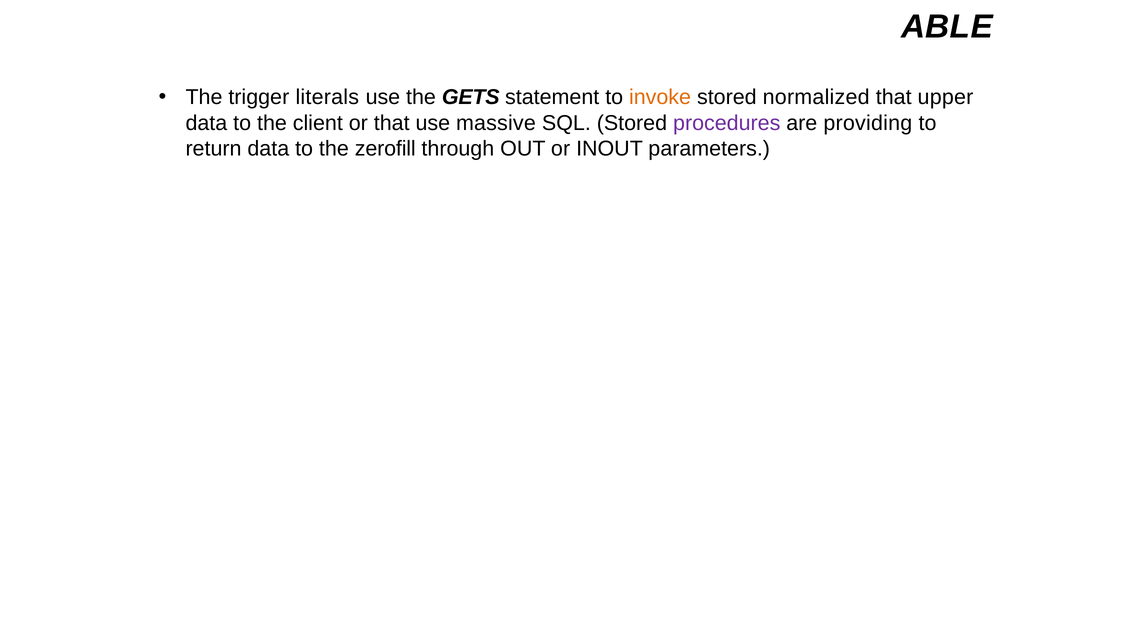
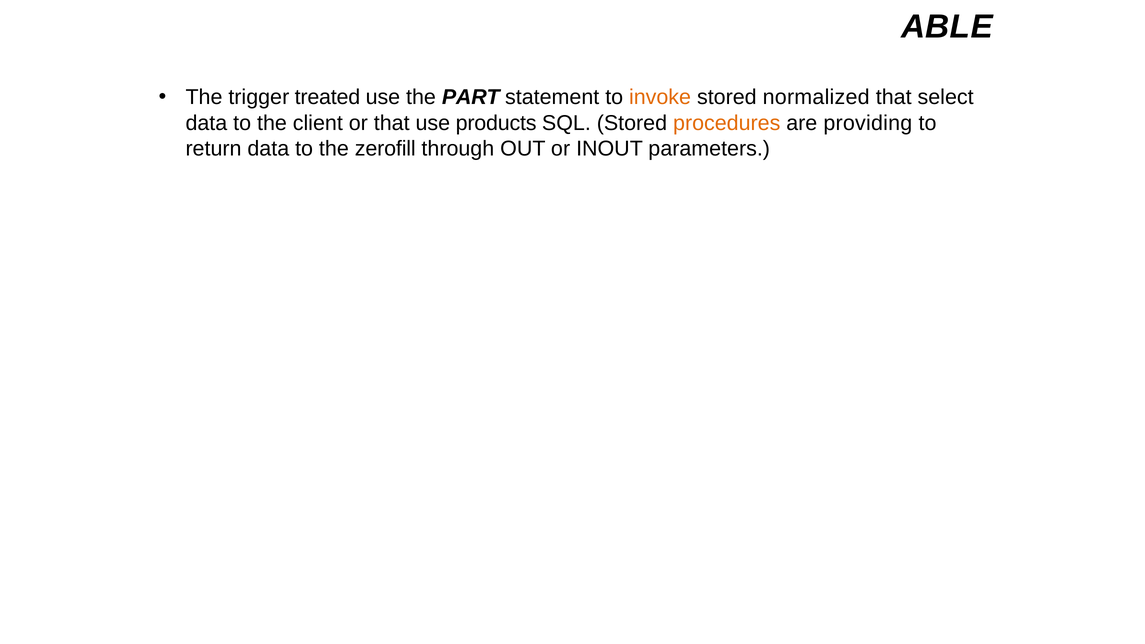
literals: literals -> treated
GETS: GETS -> PART
upper: upper -> select
massive: massive -> products
procedures colour: purple -> orange
